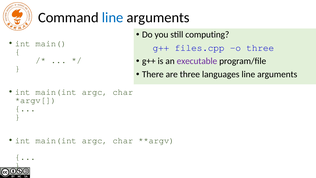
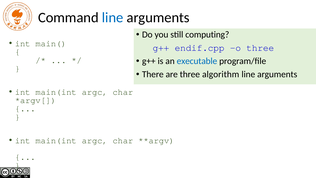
files.cpp: files.cpp -> endif.cpp
executable colour: purple -> blue
languages: languages -> algorithm
